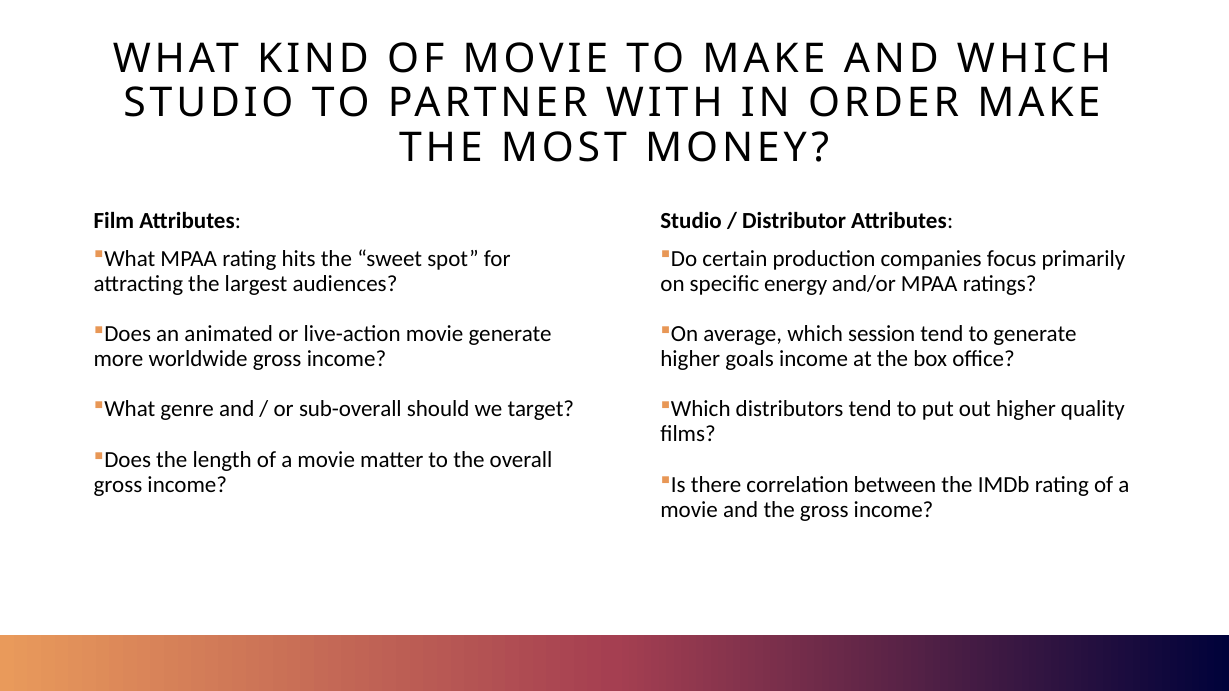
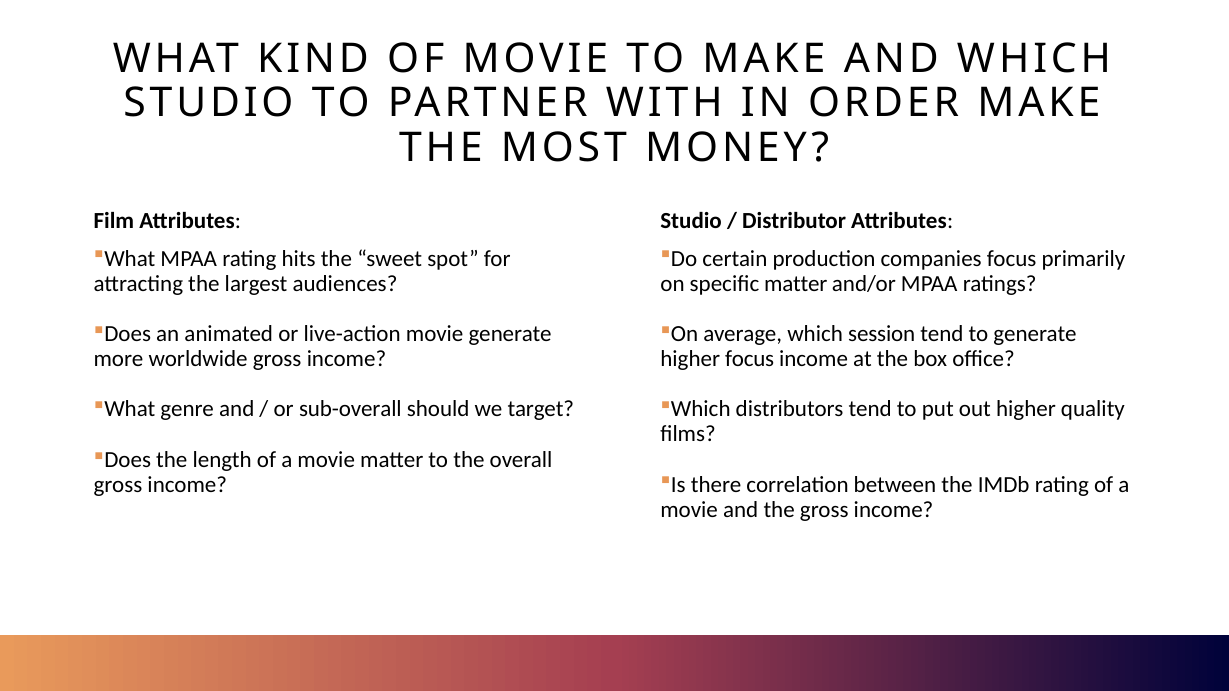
specific energy: energy -> matter
higher goals: goals -> focus
